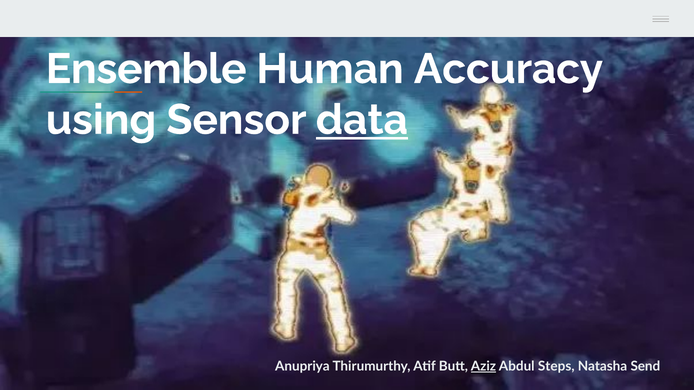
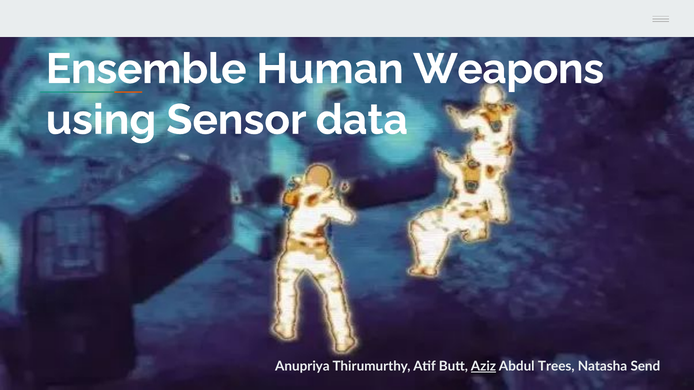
Accuracy: Accuracy -> Weapons
data underline: present -> none
Steps: Steps -> Trees
